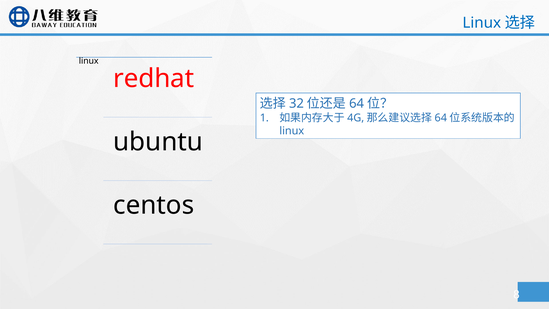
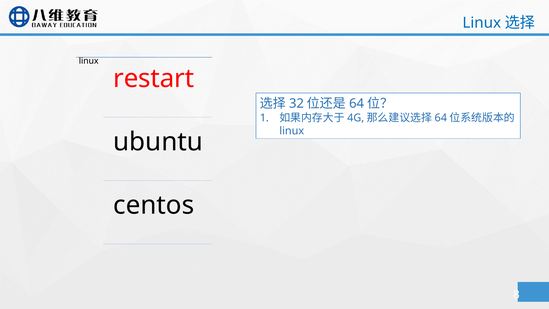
redhat: redhat -> restart
